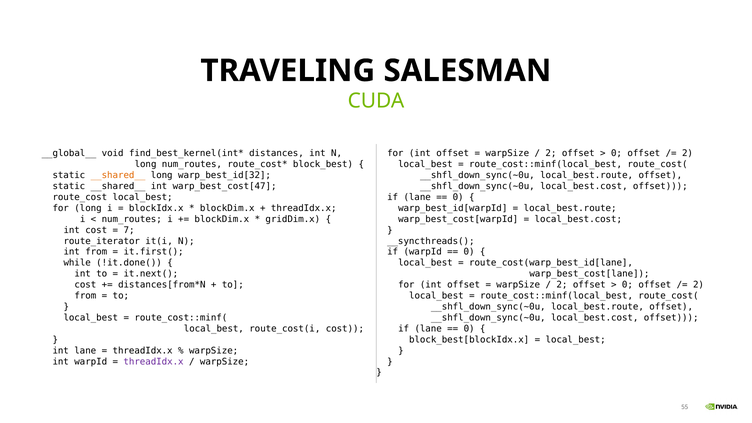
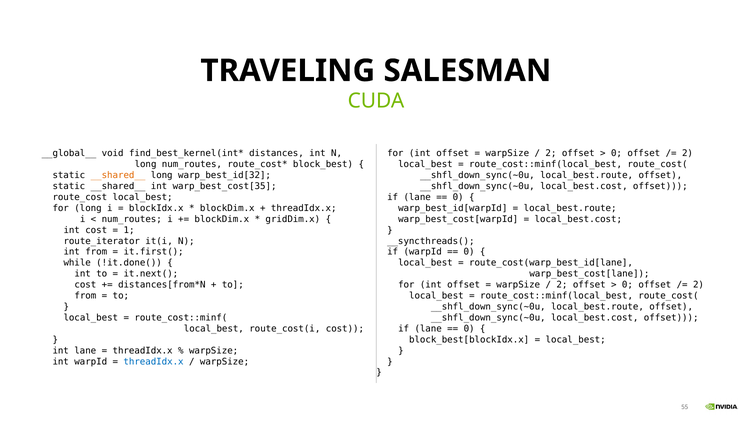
warp_best_cost[47: warp_best_cost[47 -> warp_best_cost[35
7: 7 -> 1
threadIdx.x at (154, 362) colour: purple -> blue
